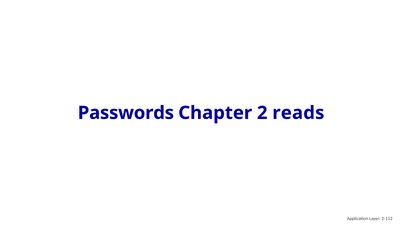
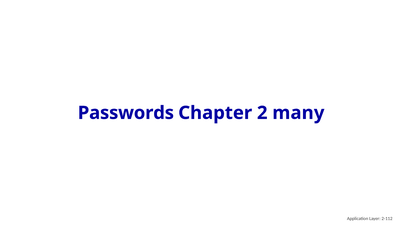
reads: reads -> many
